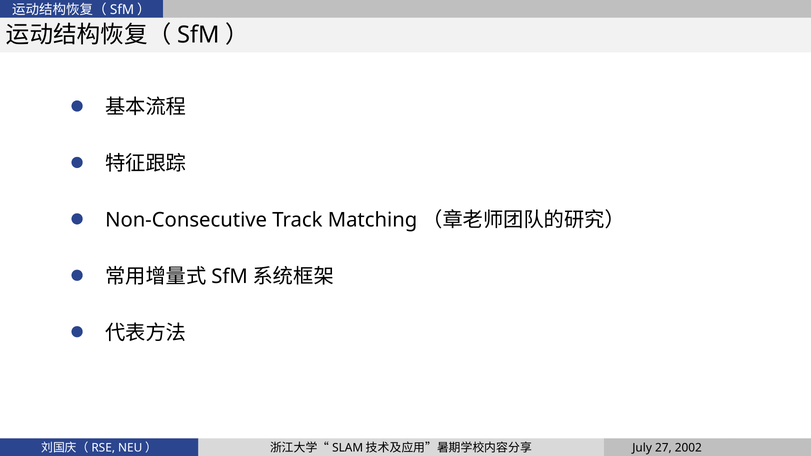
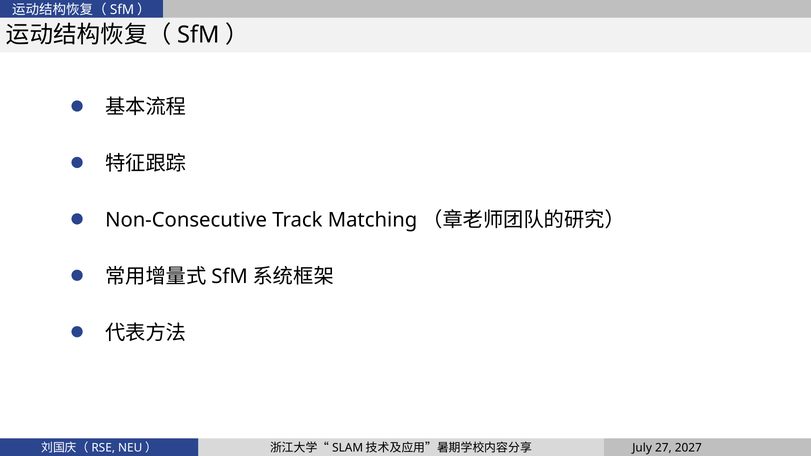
2002: 2002 -> 2027
